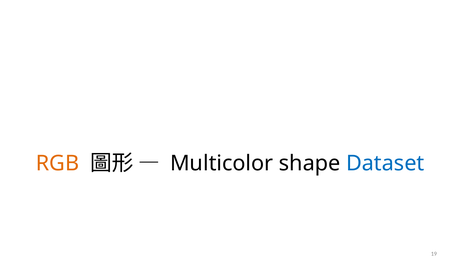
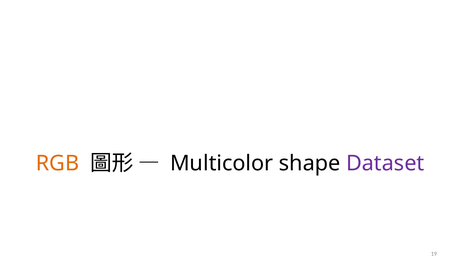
Dataset colour: blue -> purple
